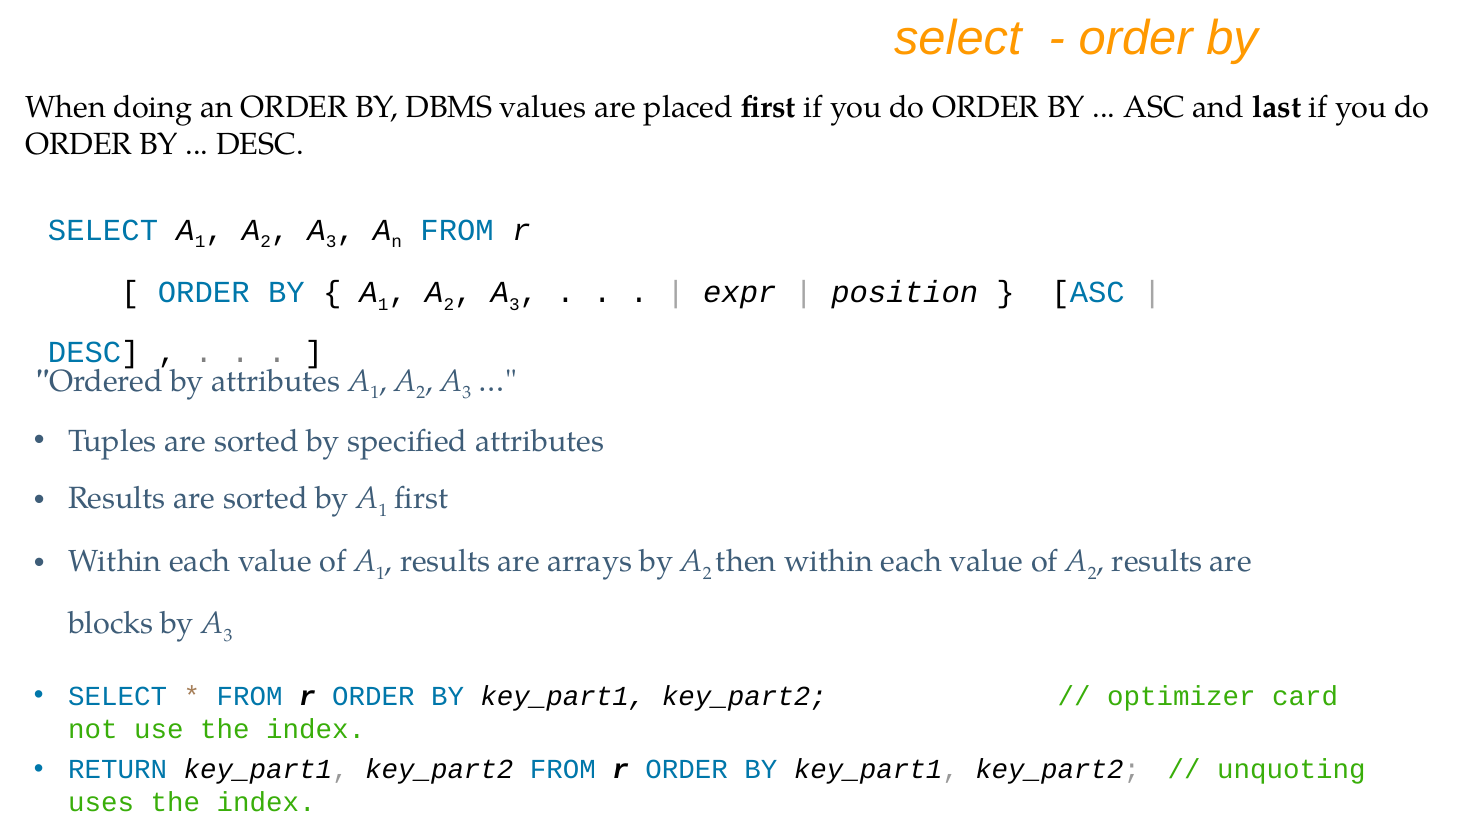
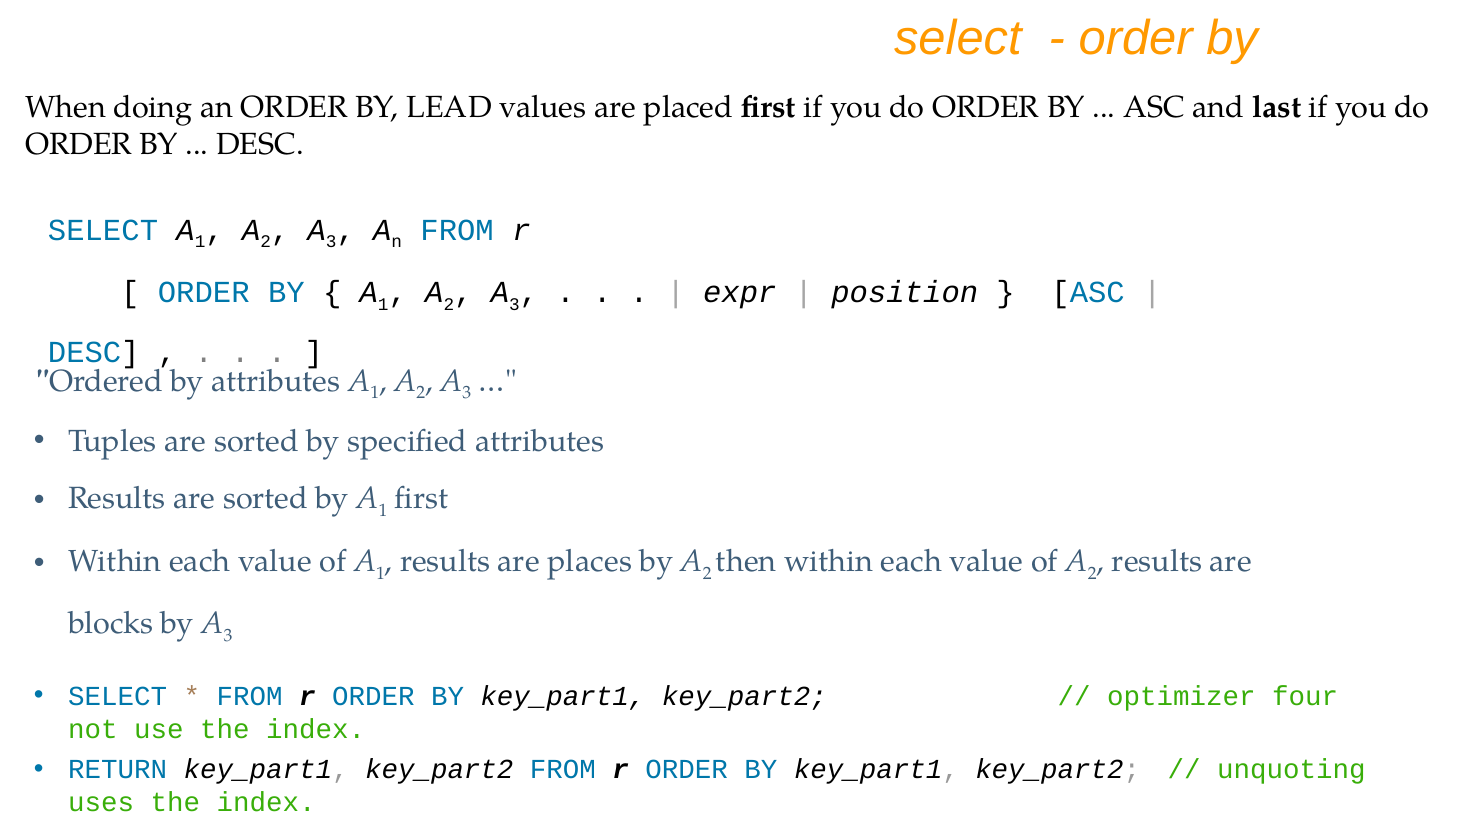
DBMS: DBMS -> LEAD
arrays: arrays -> places
card: card -> four
